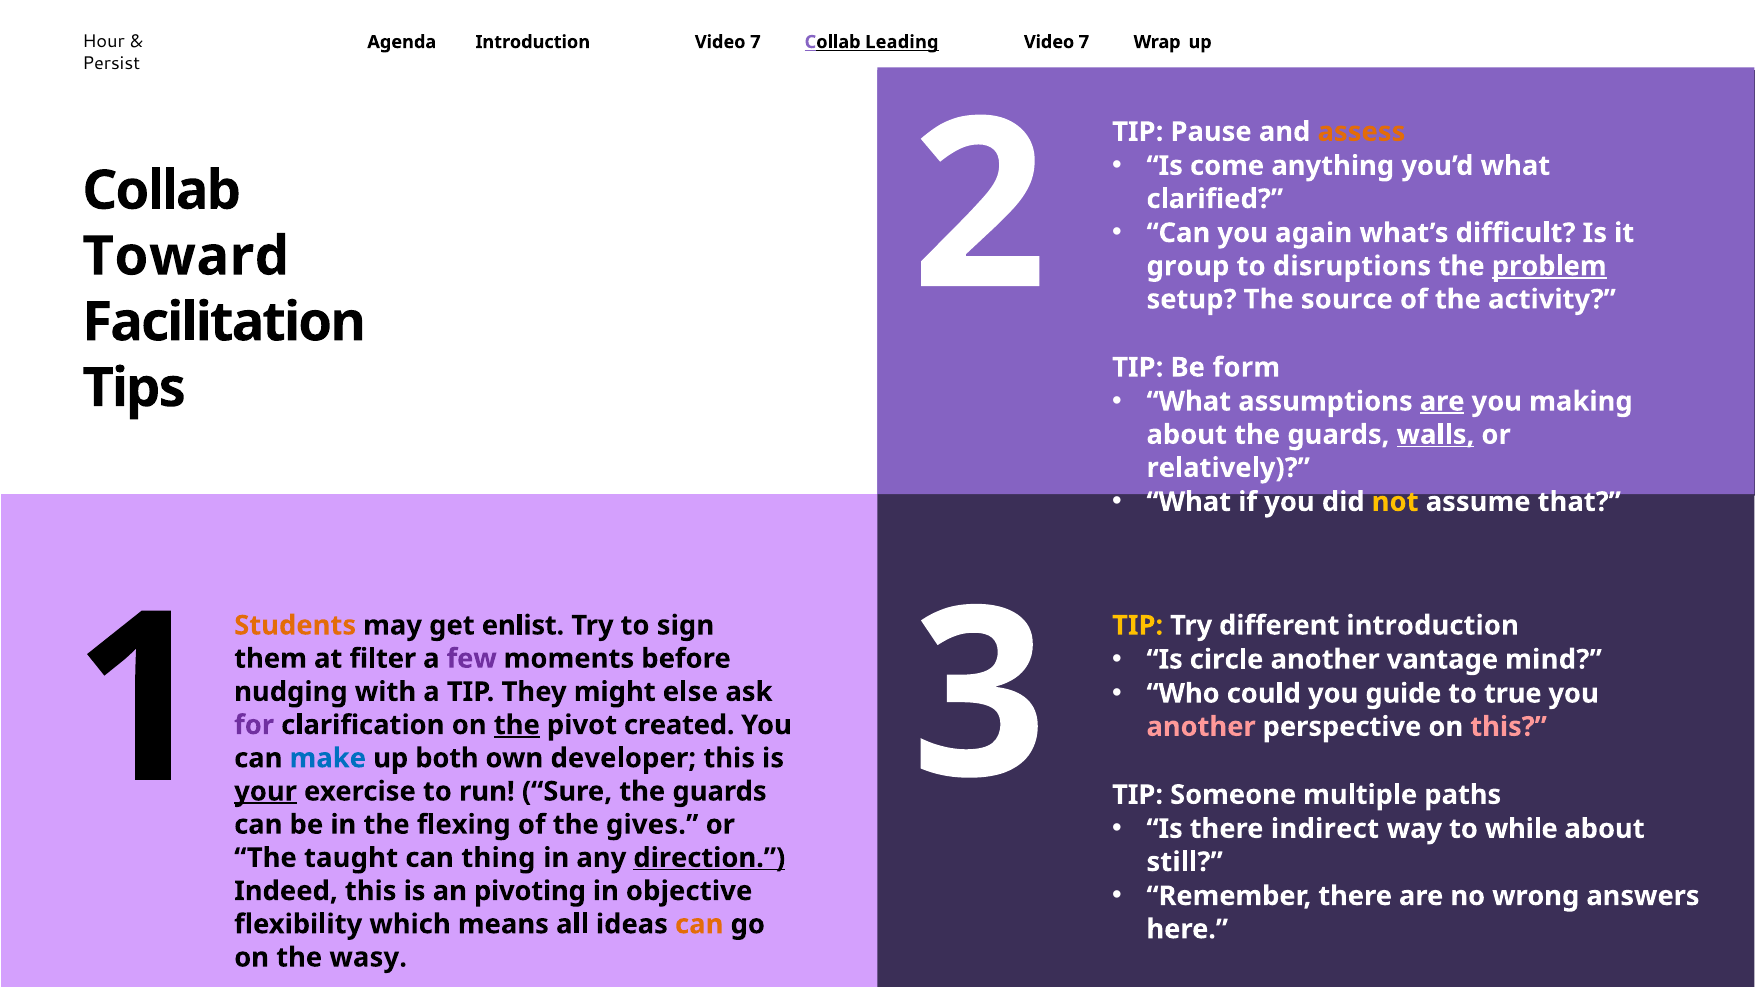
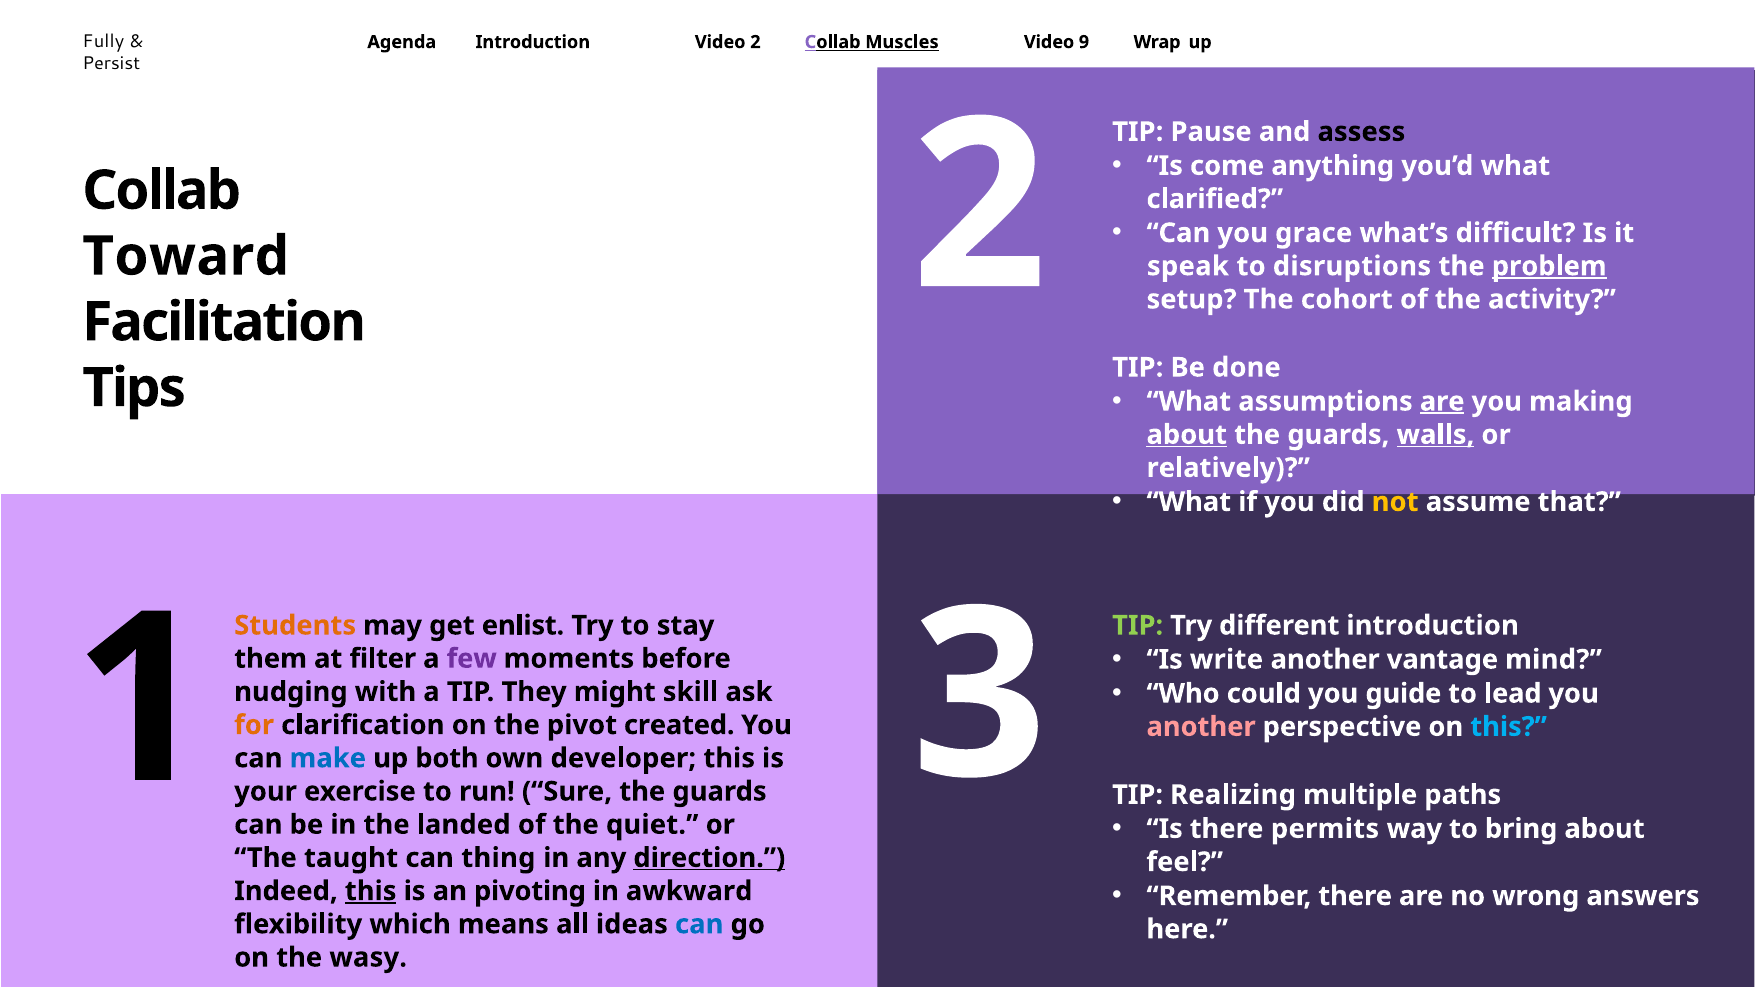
Hour: Hour -> Fully
7 at (755, 42): 7 -> 2
Leading: Leading -> Muscles
7 at (1084, 42): 7 -> 9
assess colour: orange -> black
again: again -> grace
group: group -> speak
source: source -> cohort
form: form -> done
about at (1187, 435) underline: none -> present
sign: sign -> stay
TIP at (1138, 626) colour: yellow -> light green
circle: circle -> write
true: true -> lead
else: else -> skill
for colour: purple -> orange
the at (517, 725) underline: present -> none
this at (1509, 727) colour: pink -> light blue
your underline: present -> none
Someone: Someone -> Realizing
indirect: indirect -> permits
while: while -> bring
flexing: flexing -> landed
gives: gives -> quiet
still: still -> feel
this at (371, 891) underline: none -> present
objective: objective -> awkward
can at (699, 924) colour: orange -> blue
